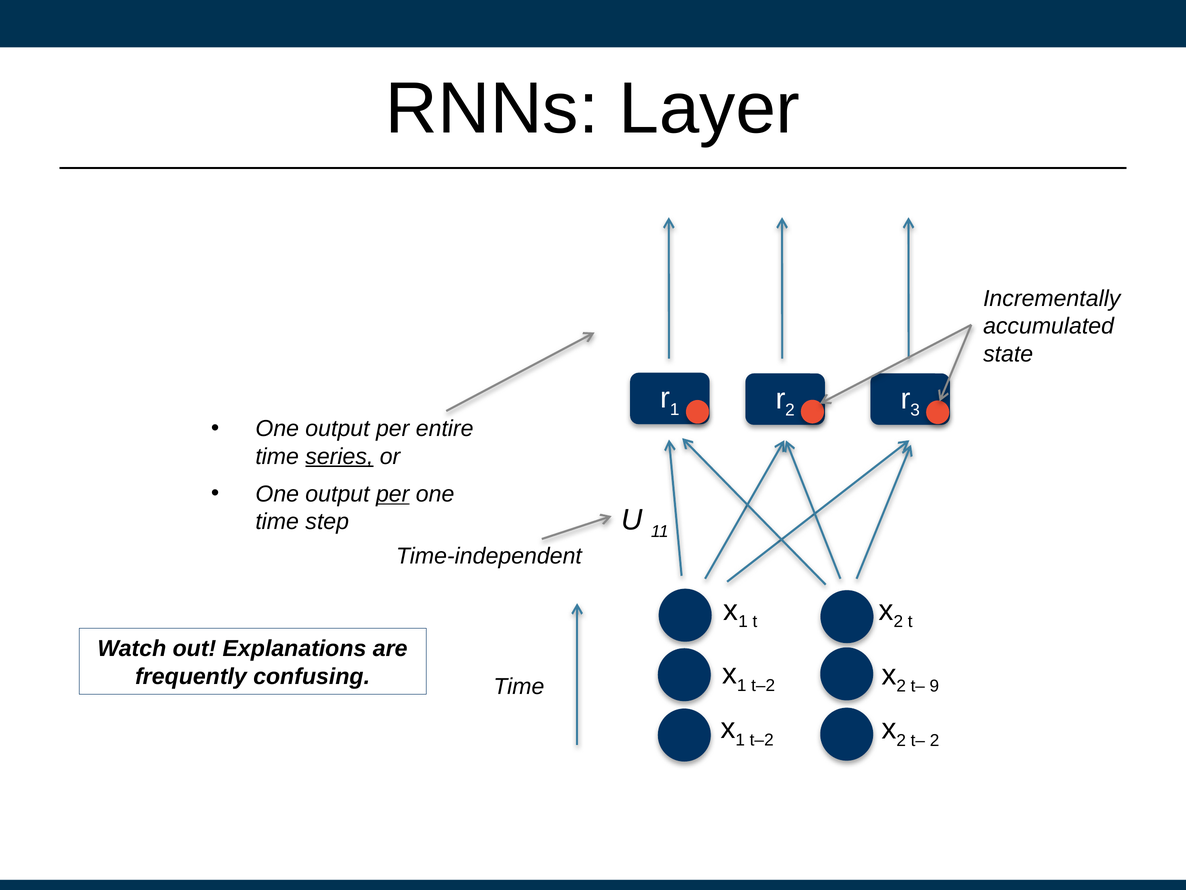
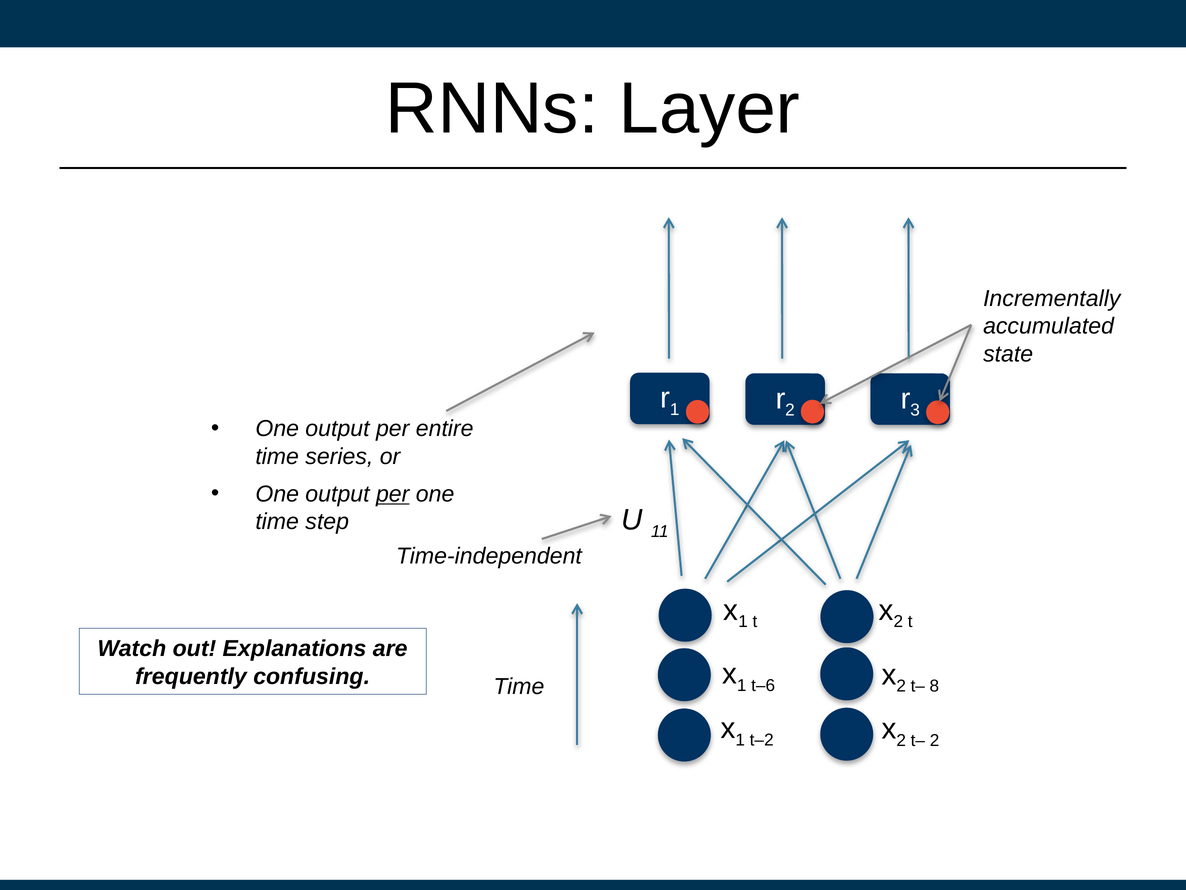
series underline: present -> none
9: 9 -> 8
t–2 at (763, 685): t–2 -> t–6
